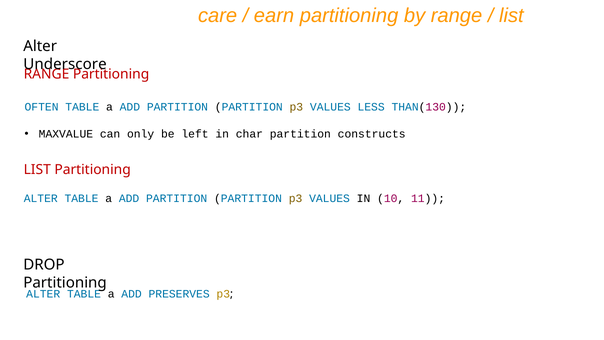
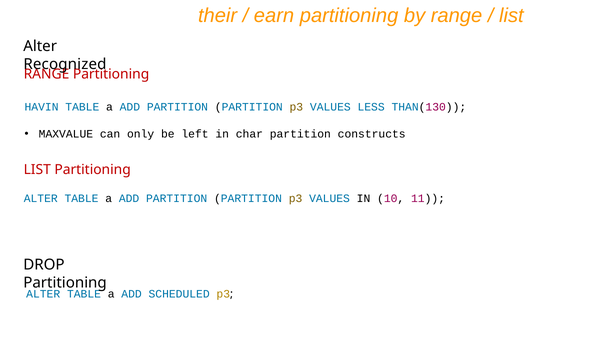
care: care -> their
Underscore: Underscore -> Recognized
OFTEN: OFTEN -> HAVIN
PRESERVES: PRESERVES -> SCHEDULED
